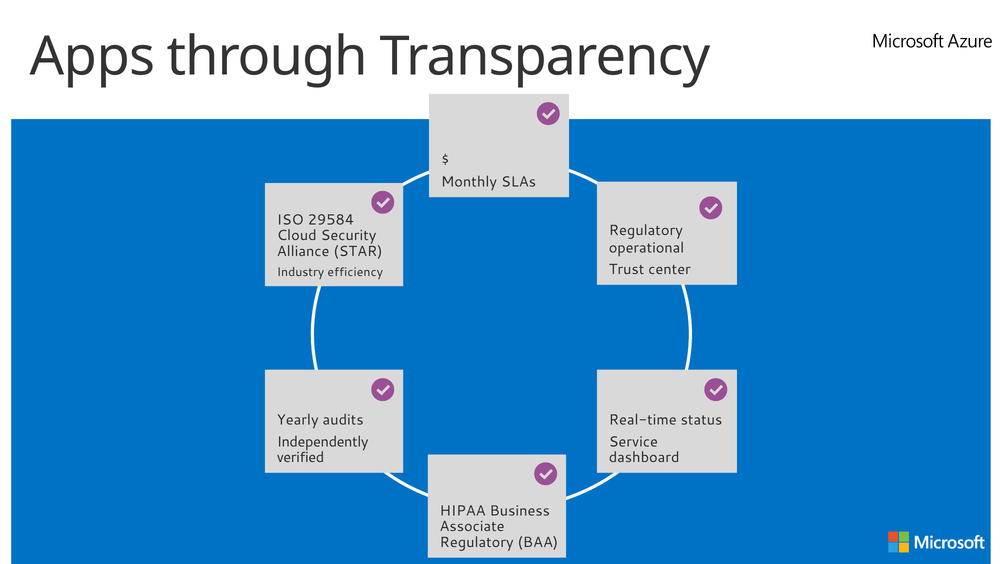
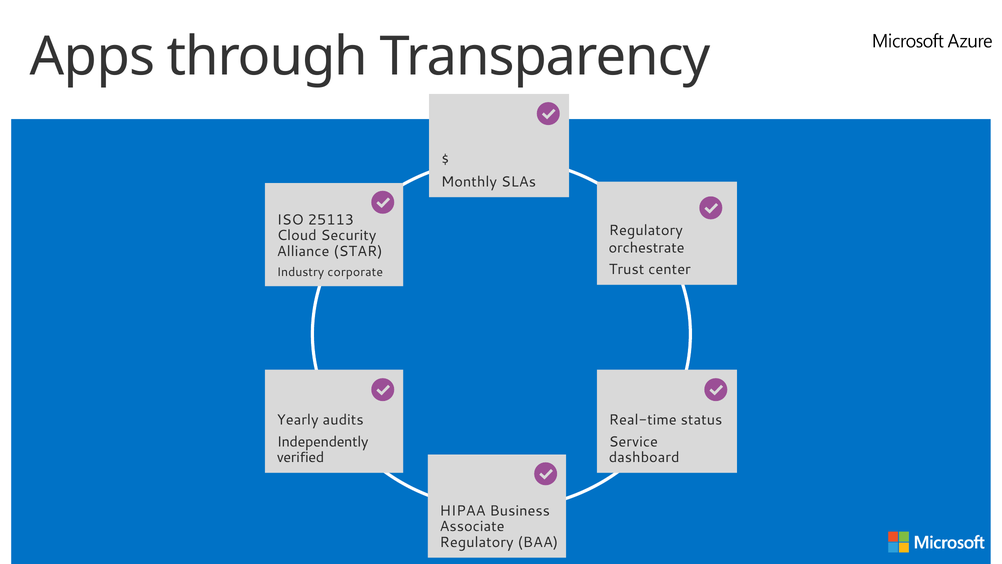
29584: 29584 -> 25113
operational: operational -> orchestrate
efficiency: efficiency -> corporate
